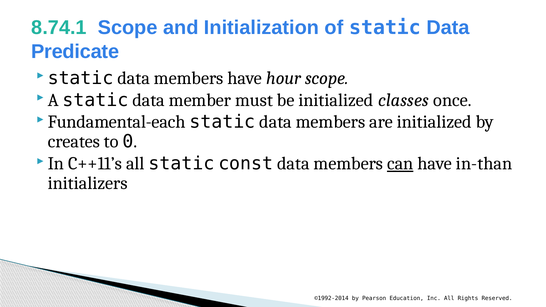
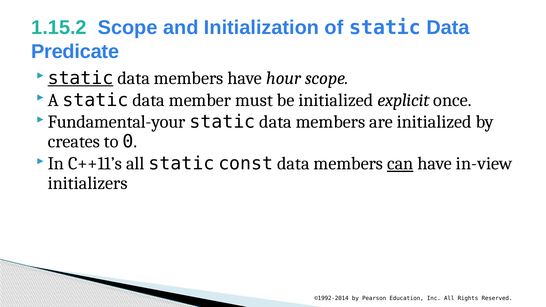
8.74.1: 8.74.1 -> 1.15.2
static at (81, 78) underline: none -> present
classes: classes -> explicit
Fundamental-each: Fundamental-each -> Fundamental-your
in-than: in-than -> in-view
